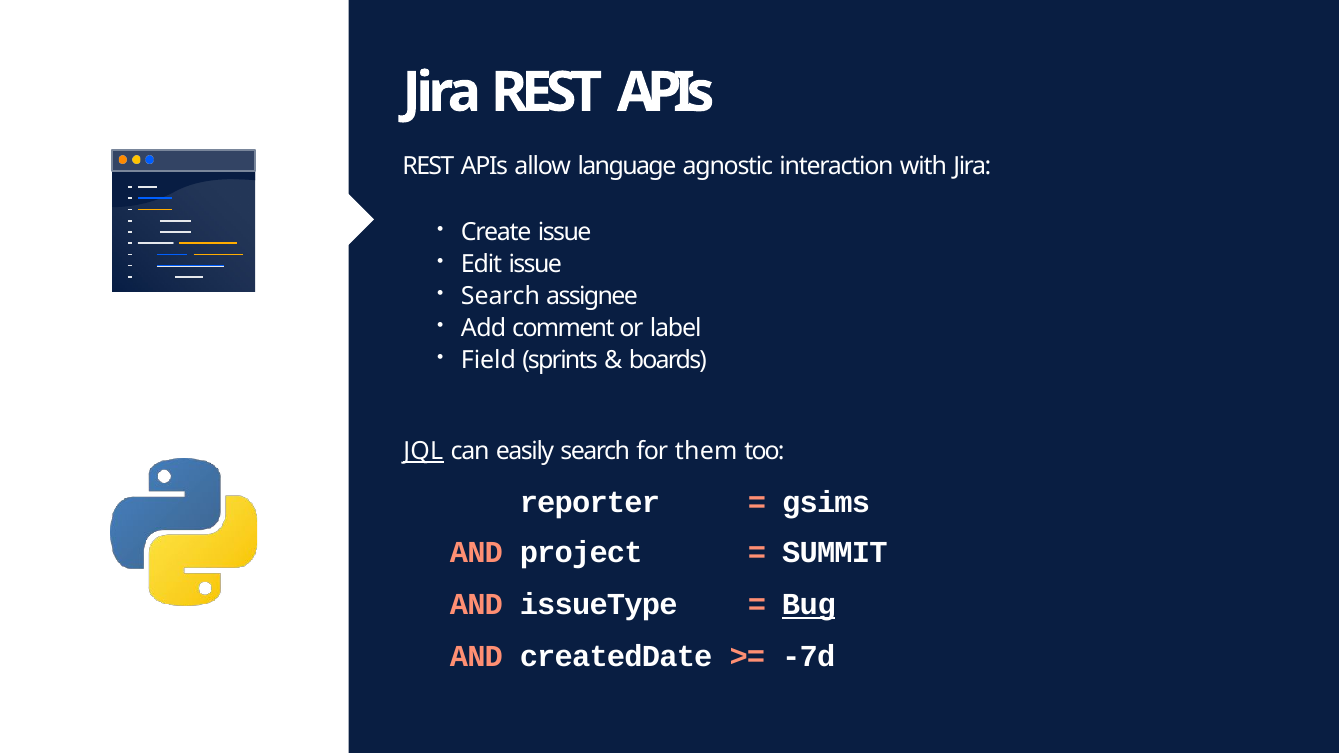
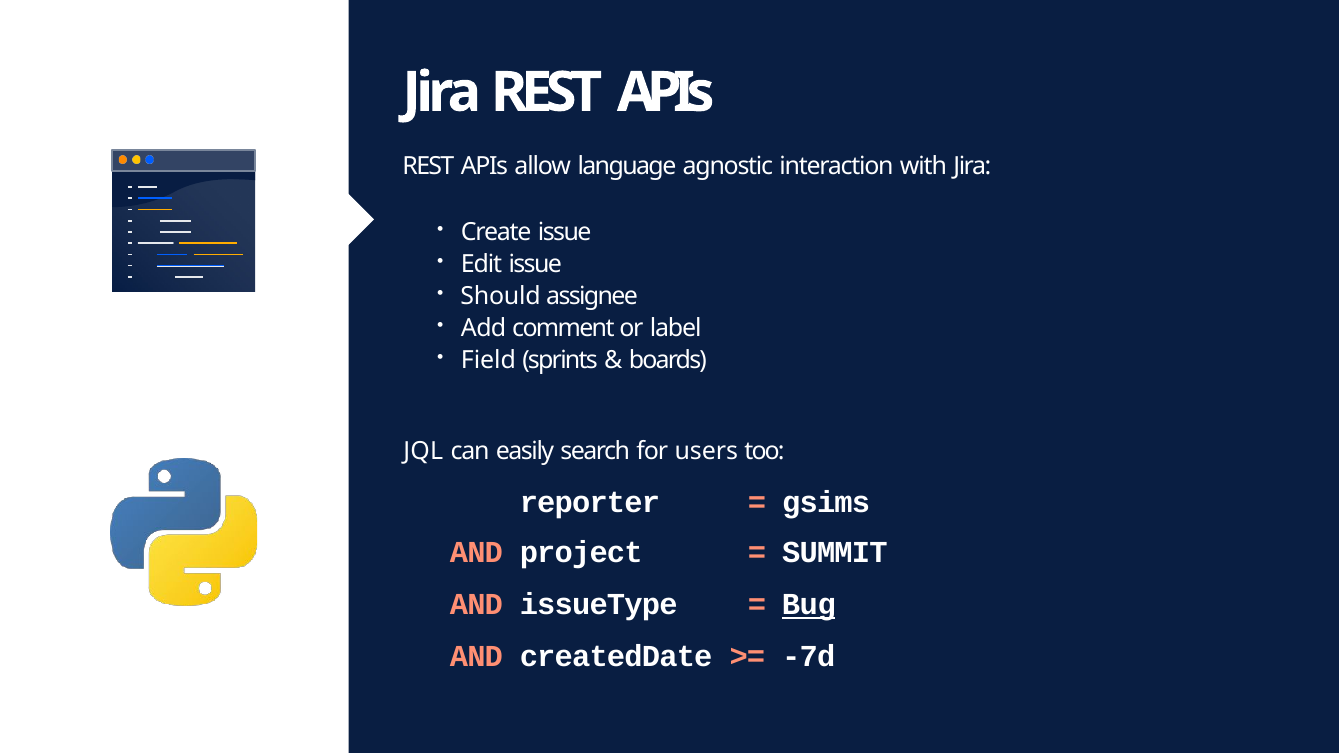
Search at (500, 297): Search -> Should
JQL underline: present -> none
them: them -> users
